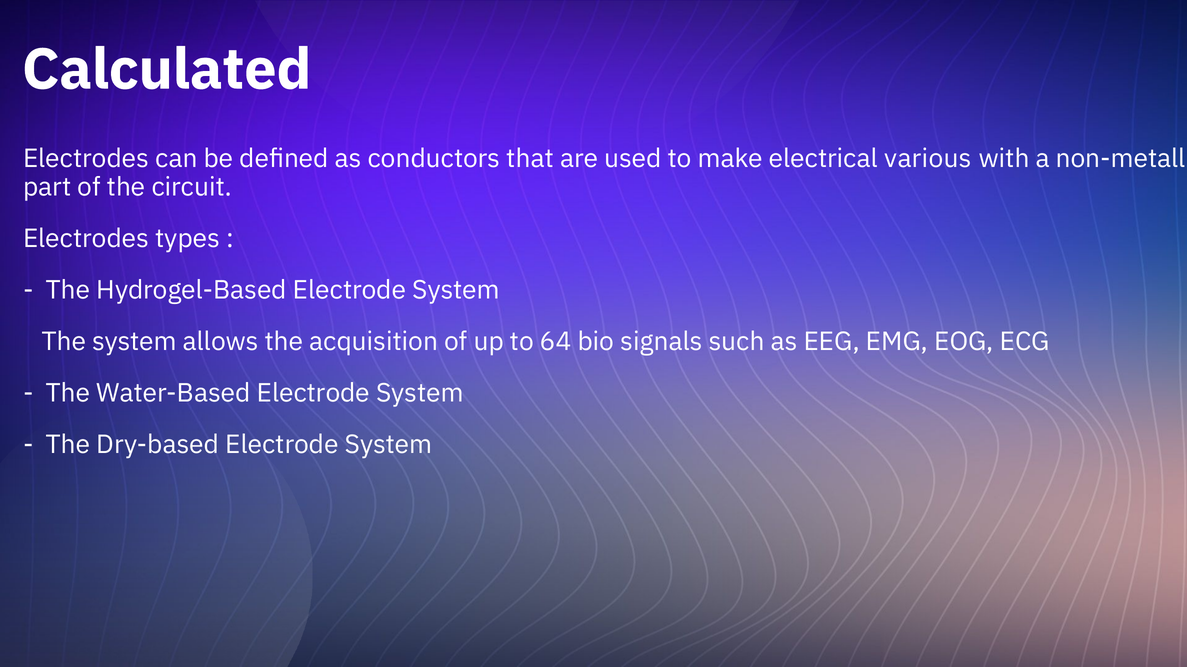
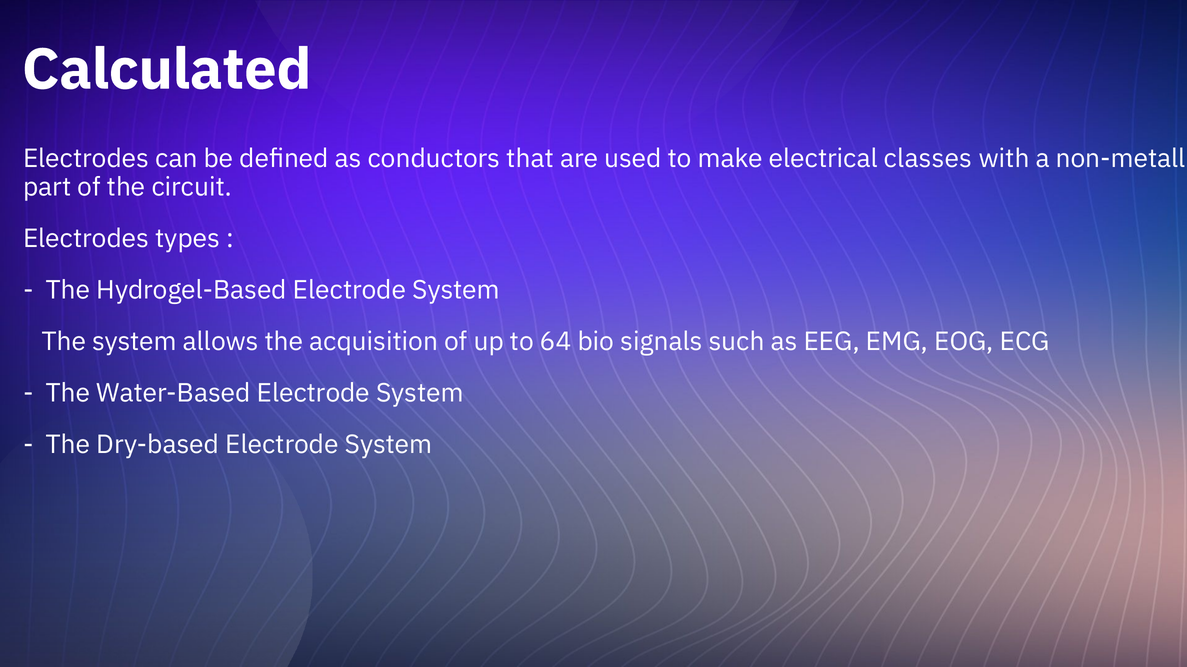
various: various -> classes
